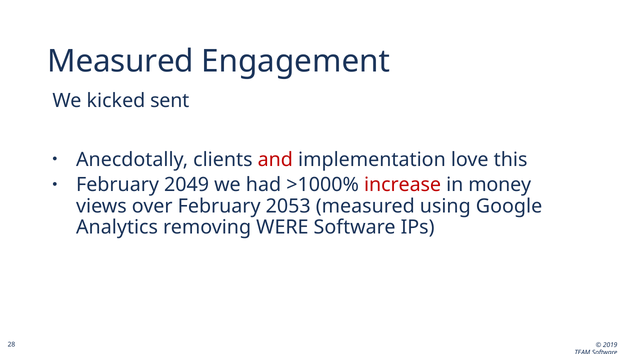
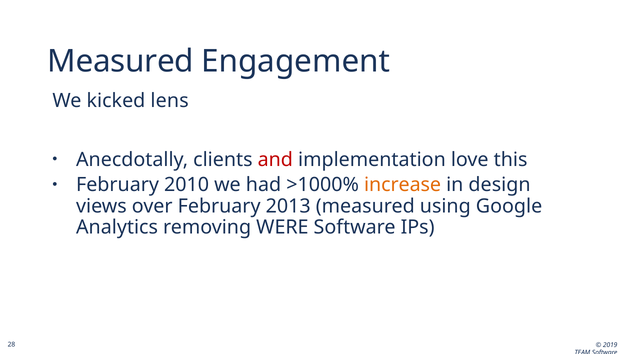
sent: sent -> lens
2049: 2049 -> 2010
increase colour: red -> orange
money: money -> design
2053: 2053 -> 2013
